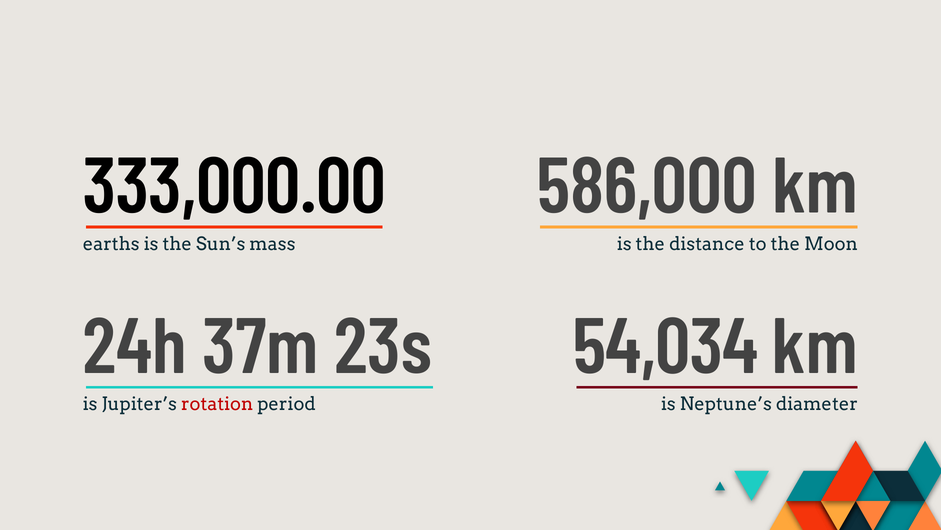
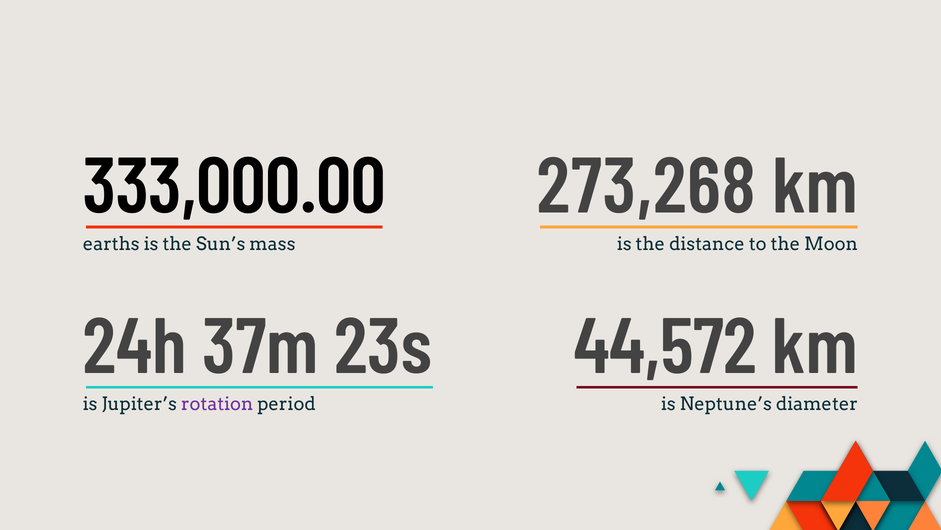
586,000: 586,000 -> 273,268
54,034: 54,034 -> 44,572
rotation colour: red -> purple
